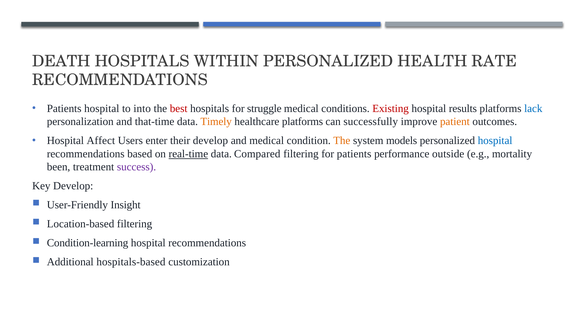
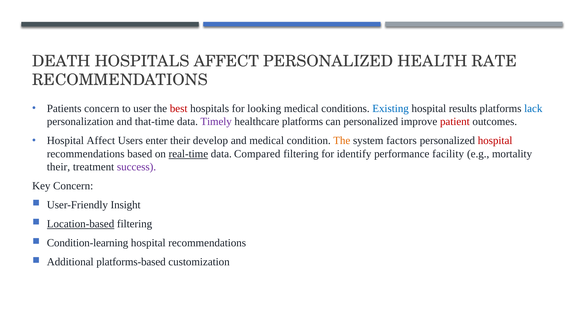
HOSPITALS WITHIN: WITHIN -> AFFECT
Patients hospital: hospital -> concern
into: into -> user
struggle: struggle -> looking
Existing colour: red -> blue
Timely colour: orange -> purple
can successfully: successfully -> personalized
patient colour: orange -> red
models: models -> factors
hospital at (495, 140) colour: blue -> red
for patients: patients -> identify
outside: outside -> facility
been at (59, 167): been -> their
Key Develop: Develop -> Concern
Location-based underline: none -> present
hospitals-based: hospitals-based -> platforms-based
